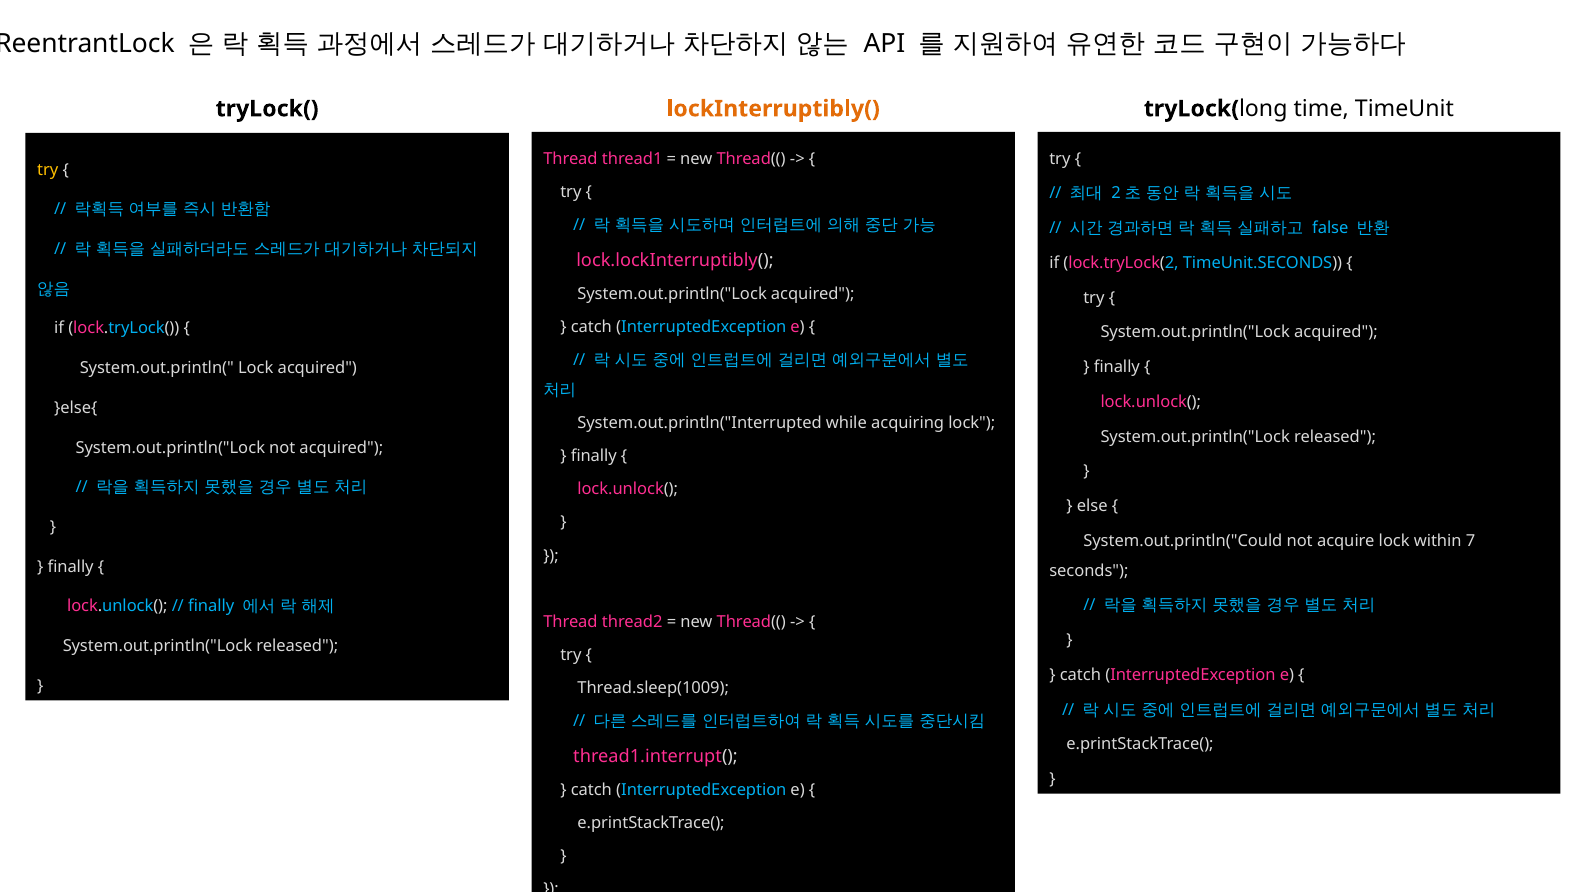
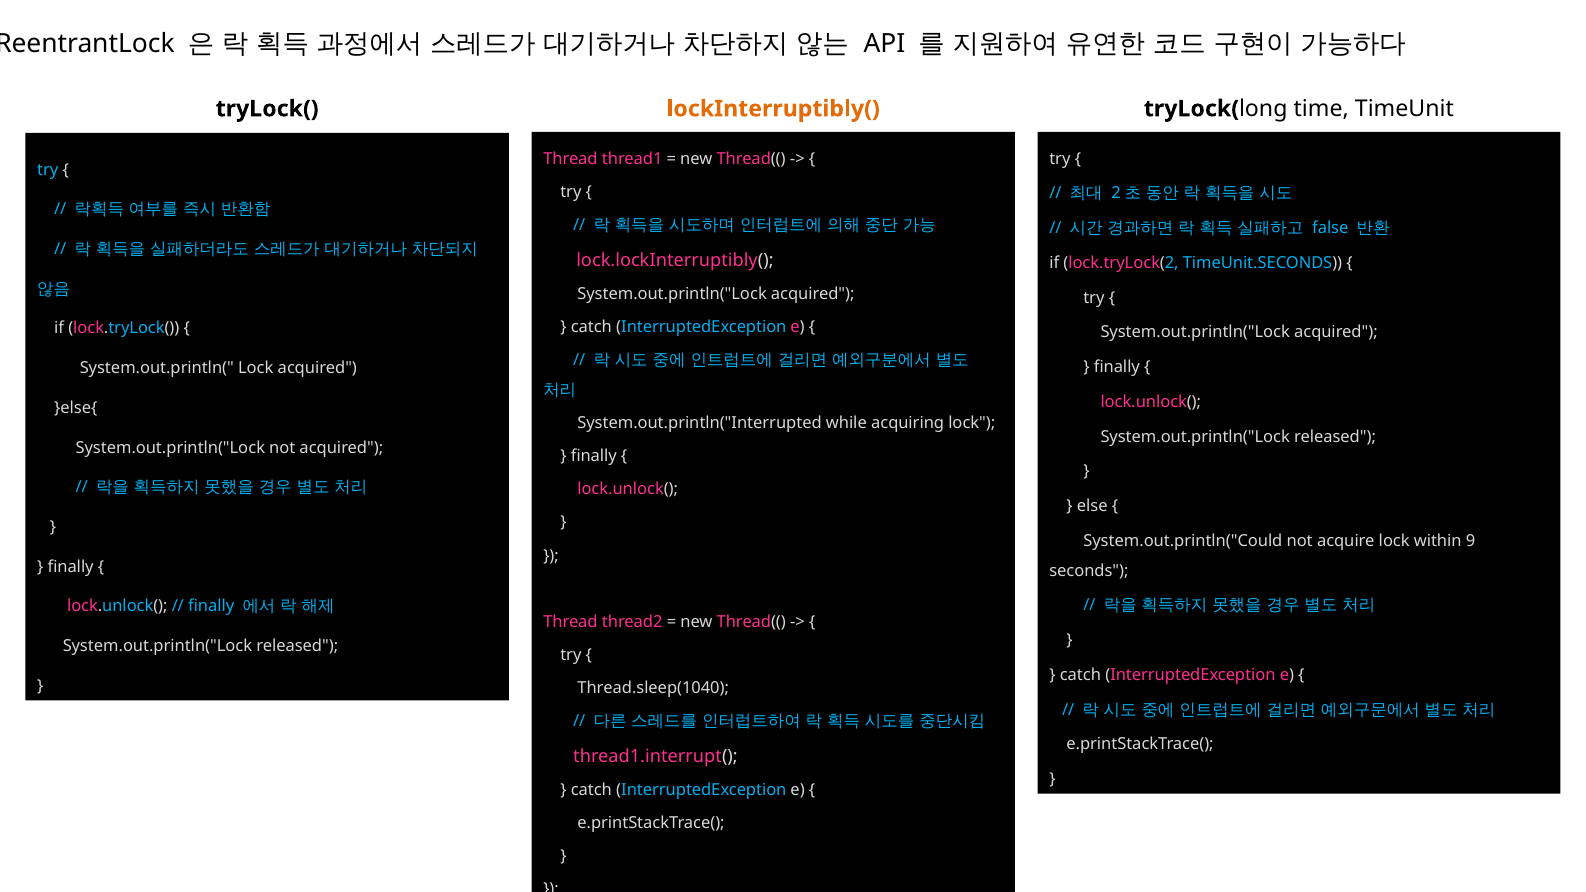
try at (48, 170) colour: yellow -> light blue
7: 7 -> 9
Thread.sleep(1009: Thread.sleep(1009 -> Thread.sleep(1040
